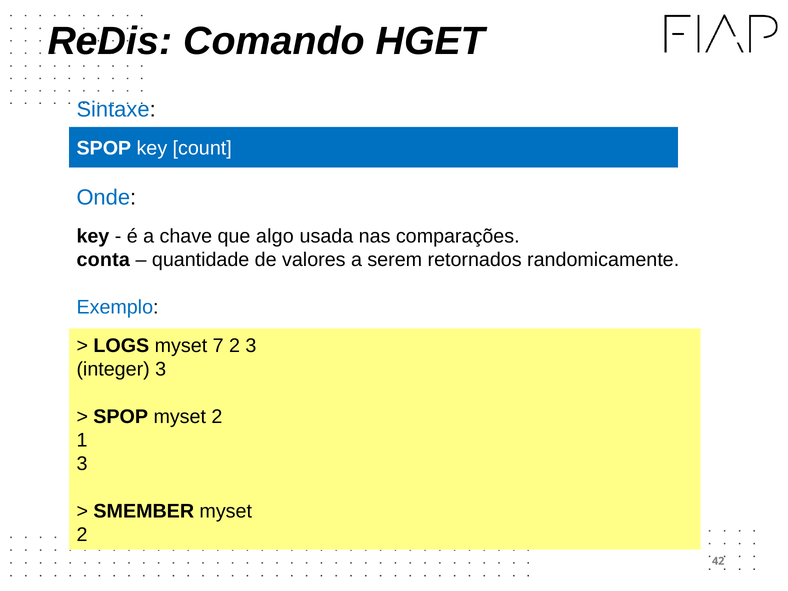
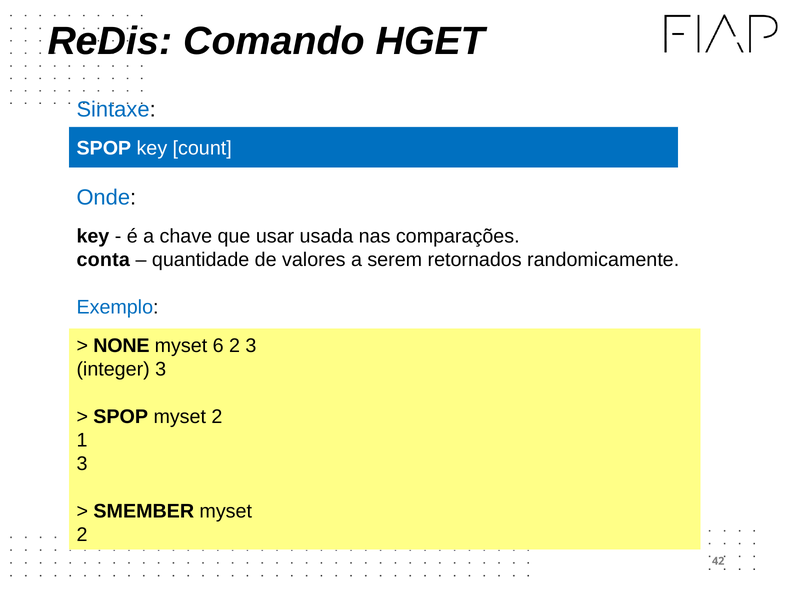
algo: algo -> usar
LOGS: LOGS -> NONE
7: 7 -> 6
